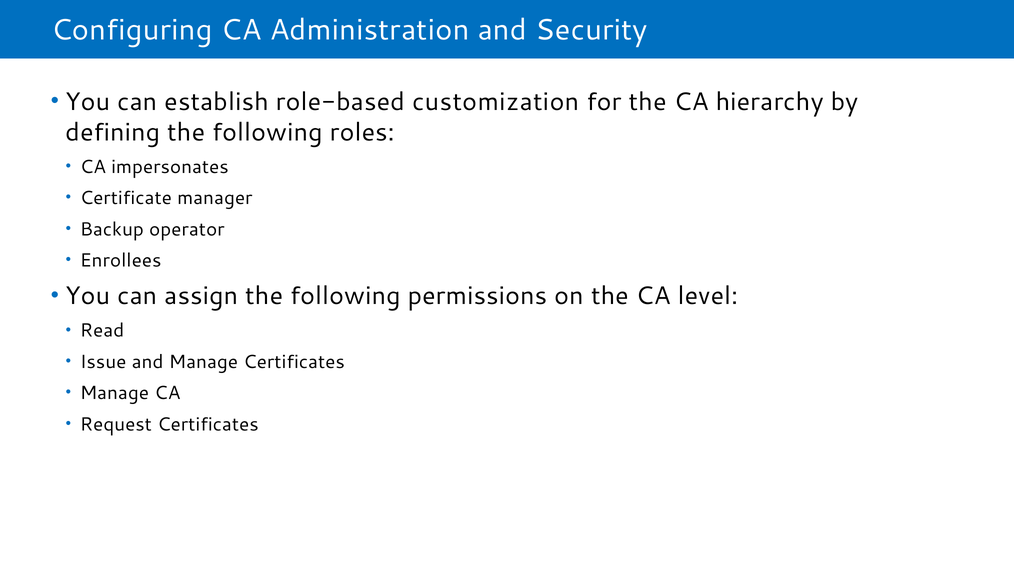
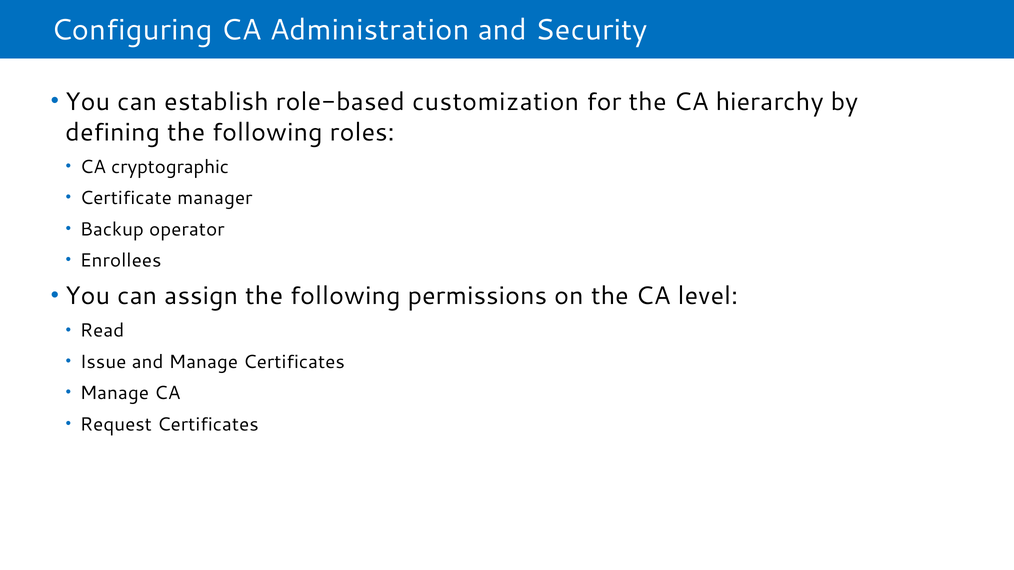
impersonates: impersonates -> cryptographic
